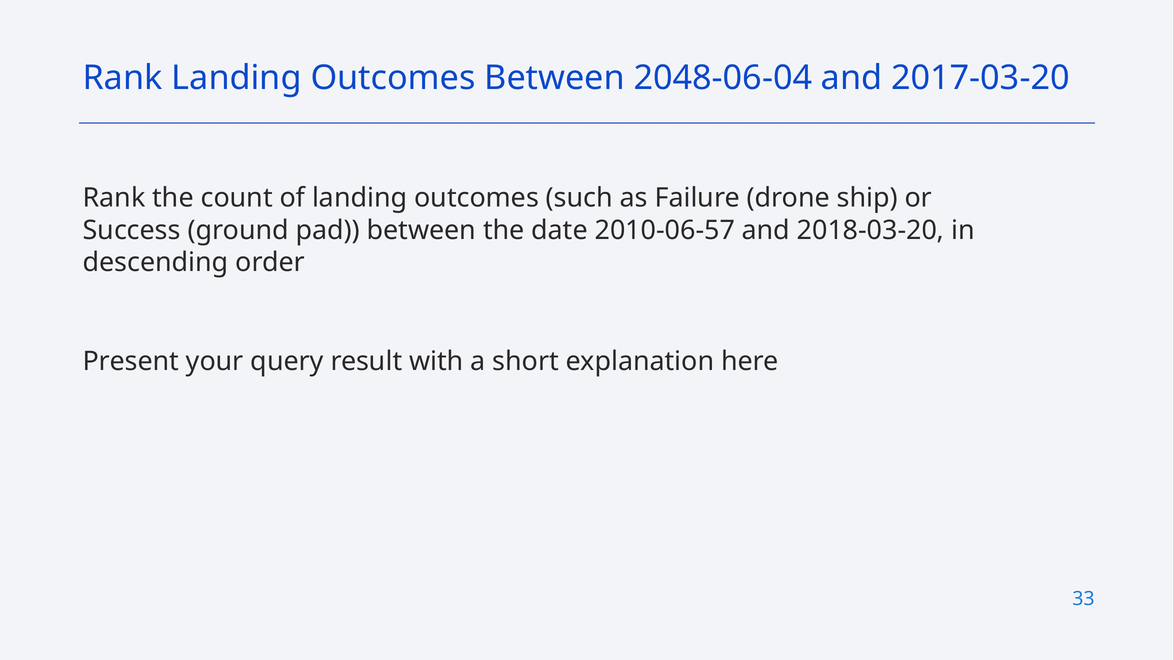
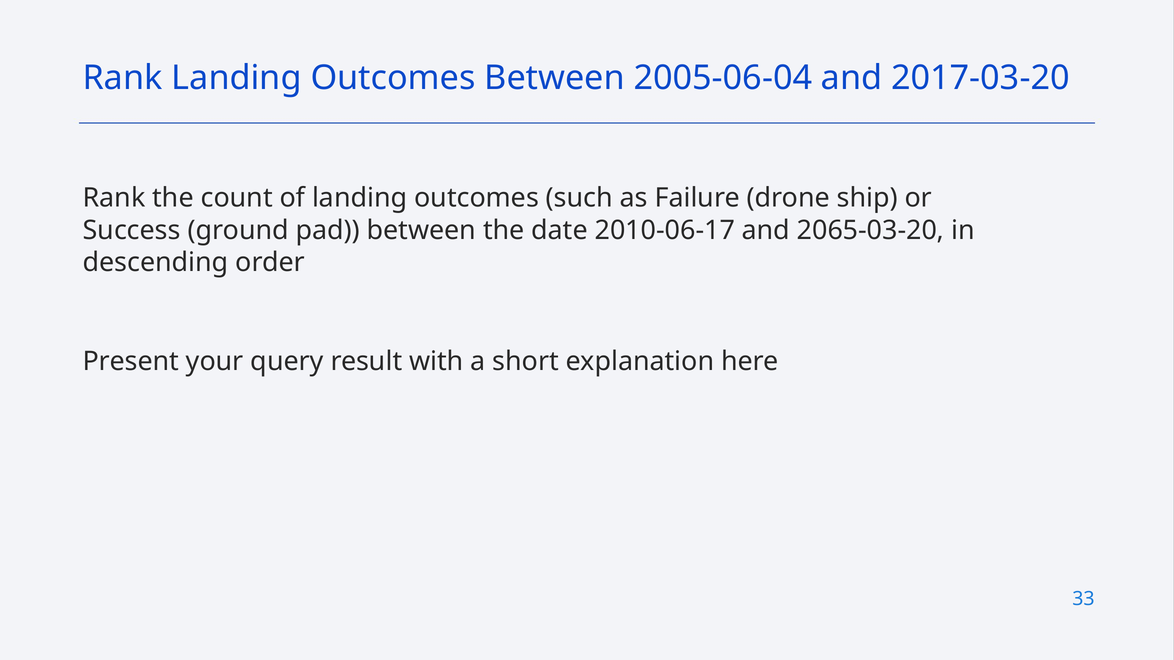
2048-06-04: 2048-06-04 -> 2005-06-04
2010-06-57: 2010-06-57 -> 2010-06-17
2018-03-20: 2018-03-20 -> 2065-03-20
